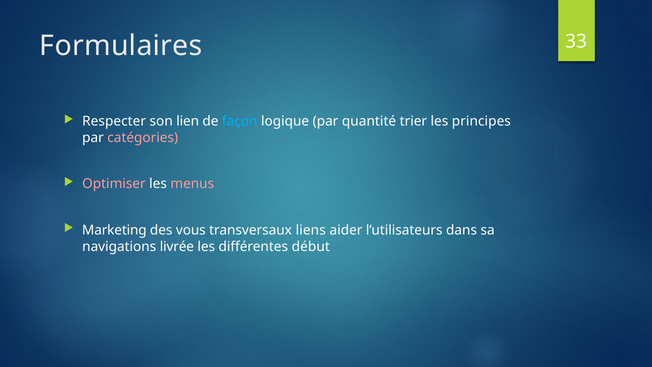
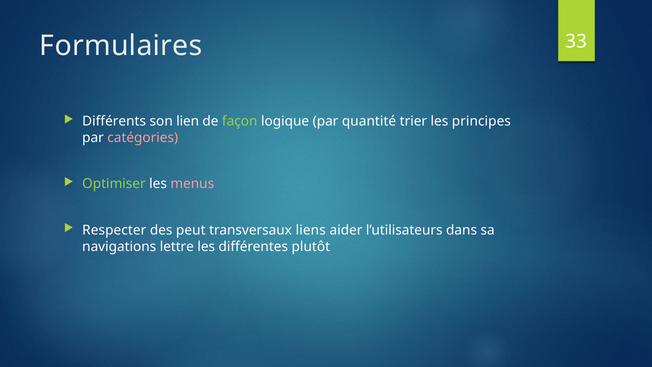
Respecter: Respecter -> Différents
façon colour: light blue -> light green
Optimiser colour: pink -> light green
Marketing: Marketing -> Respecter
vous: vous -> peut
livrée: livrée -> lettre
début: début -> plutôt
